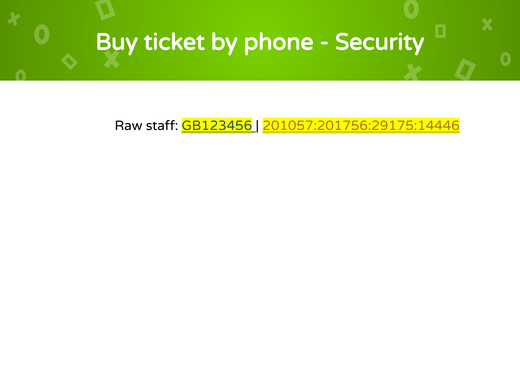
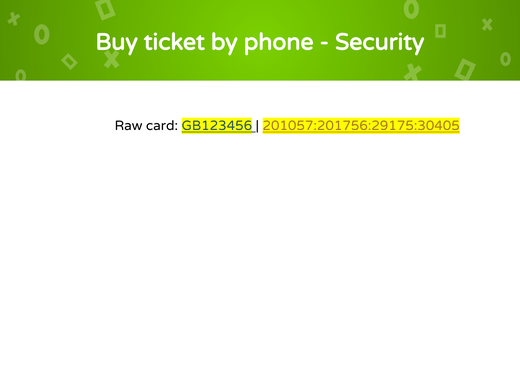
staff: staff -> card
201057:201756:29175:14446: 201057:201756:29175:14446 -> 201057:201756:29175:30405
